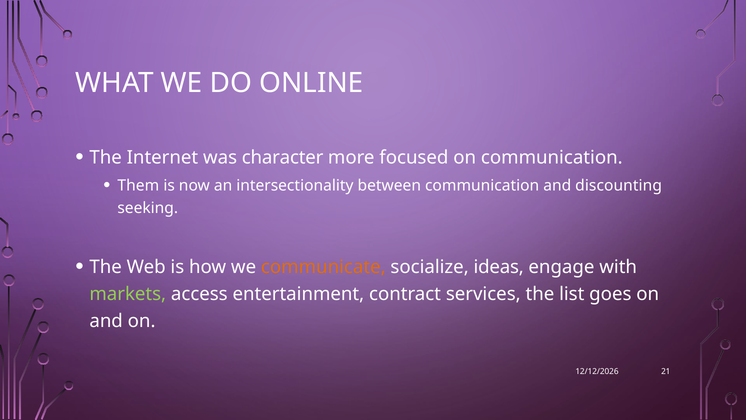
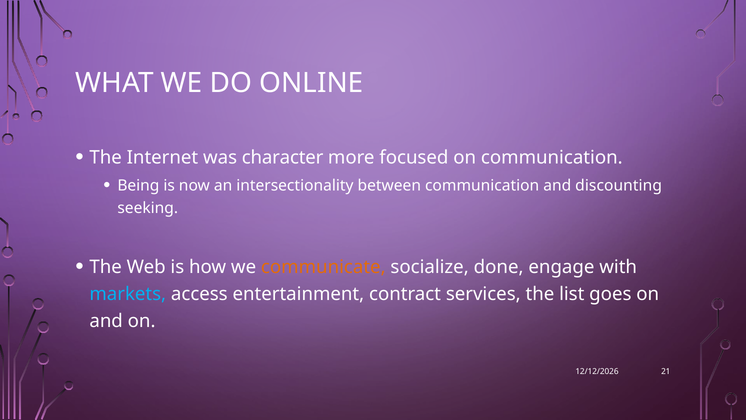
Them: Them -> Being
ideas: ideas -> done
markets colour: light green -> light blue
